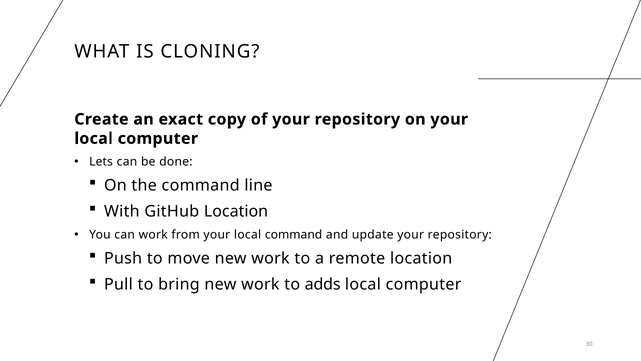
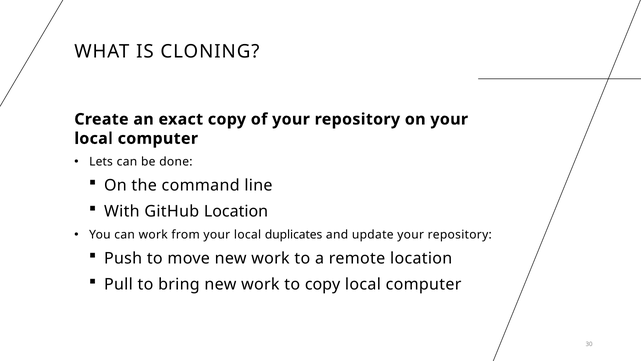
local command: command -> duplicates
to adds: adds -> copy
